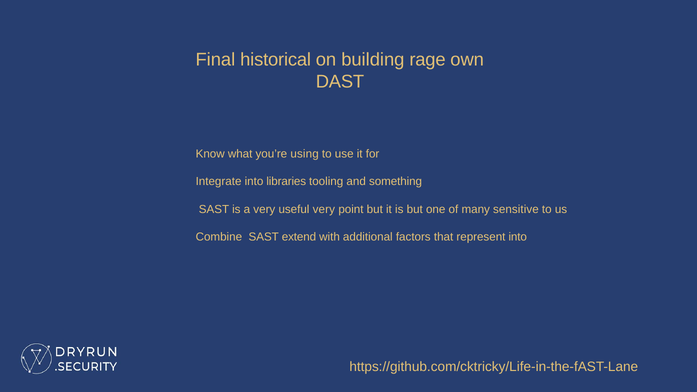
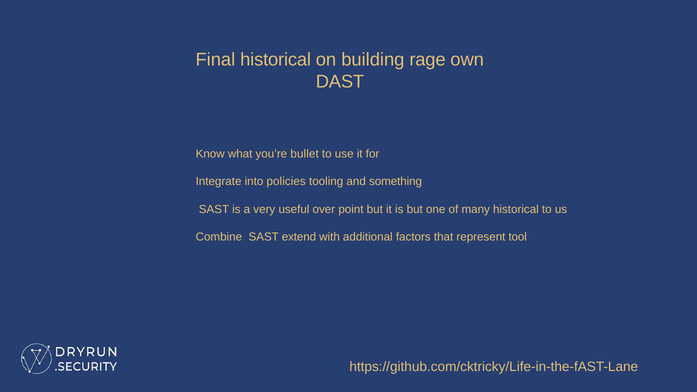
using: using -> bullet
libraries: libraries -> policies
useful very: very -> over
many sensitive: sensitive -> historical
represent into: into -> tool
